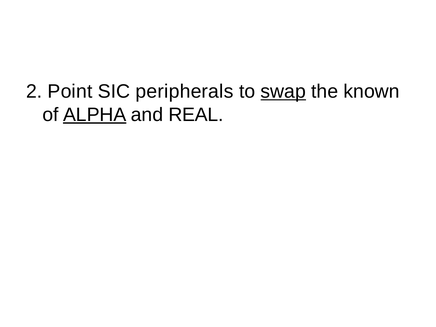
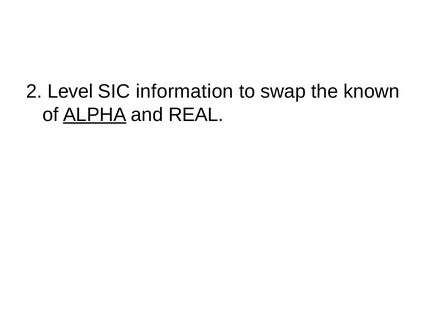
Point: Point -> Level
peripherals: peripherals -> information
swap underline: present -> none
